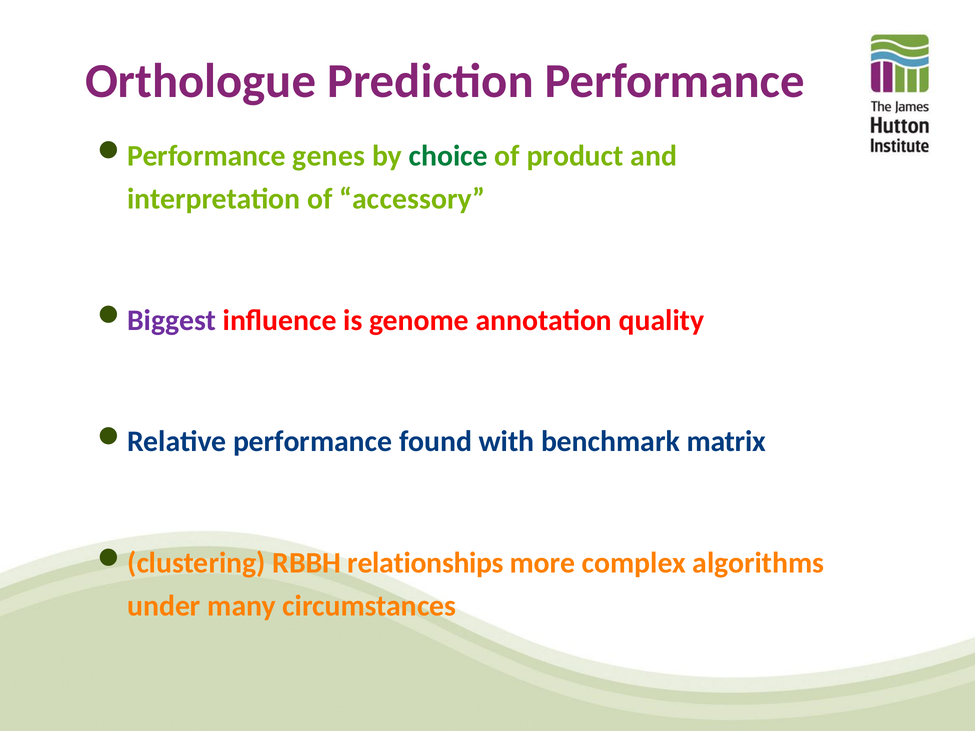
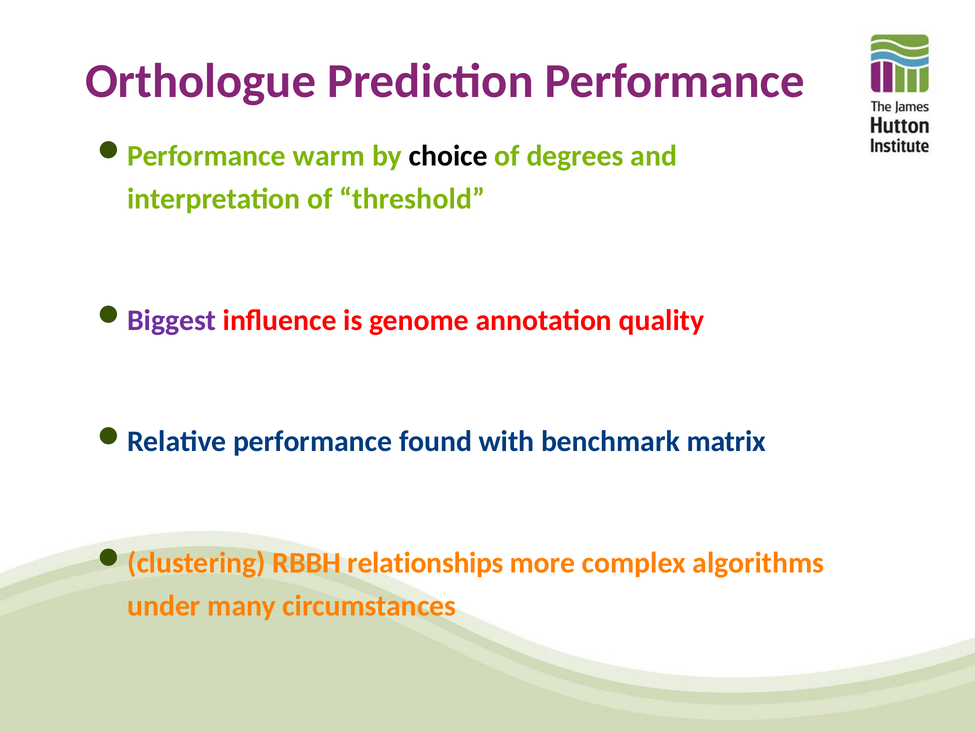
genes: genes -> warm
choice colour: green -> black
product: product -> degrees
accessory: accessory -> threshold
